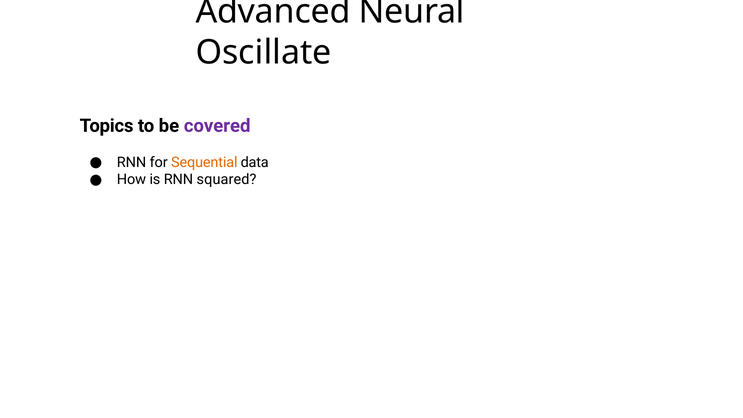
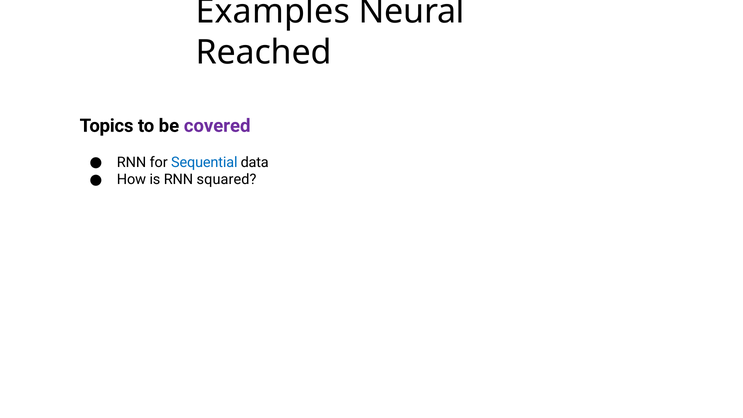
Advanced: Advanced -> Examples
Oscillate: Oscillate -> Reached
Sequential colour: orange -> blue
